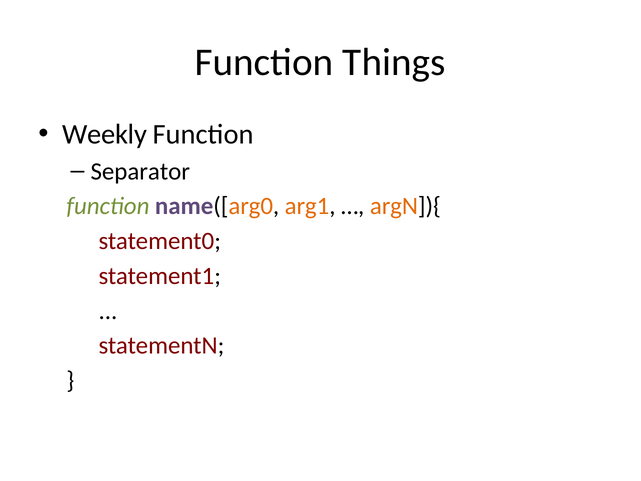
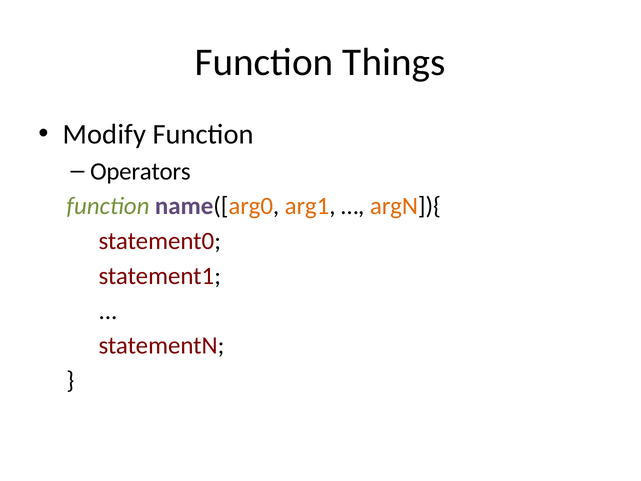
Weekly: Weekly -> Modify
Separator: Separator -> Operators
